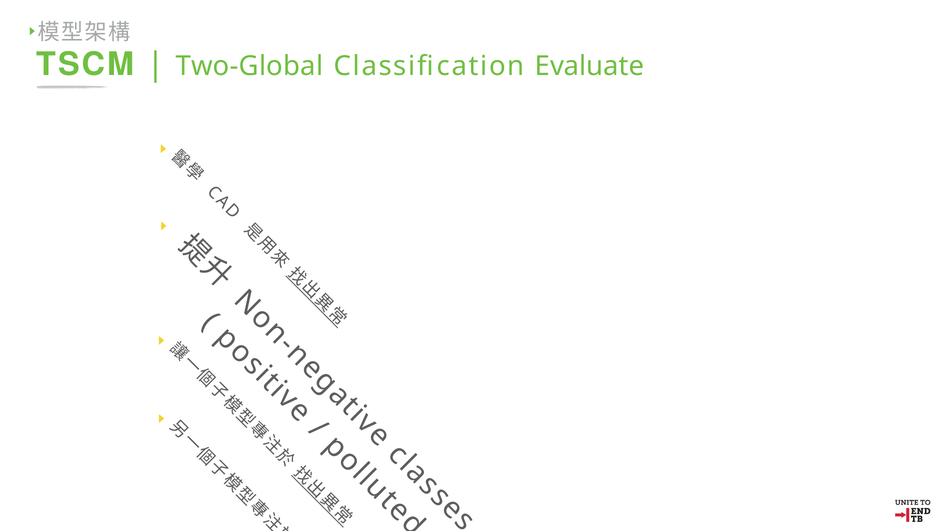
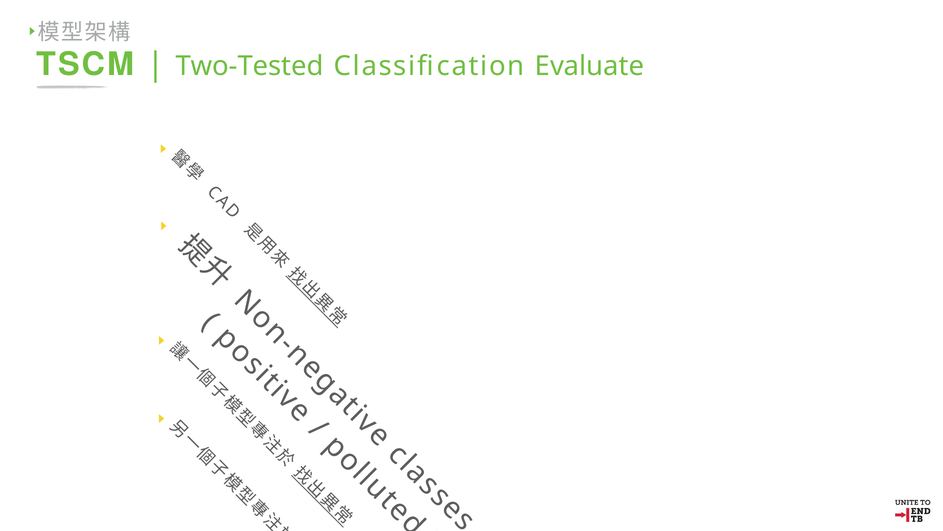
Two-Global: Two-Global -> Two-Tested
